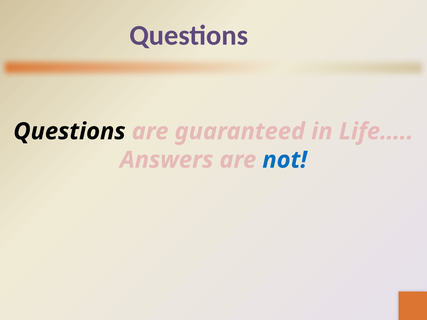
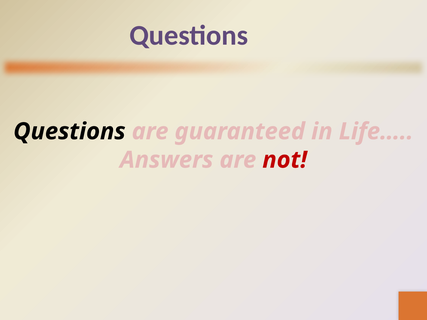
not colour: blue -> red
